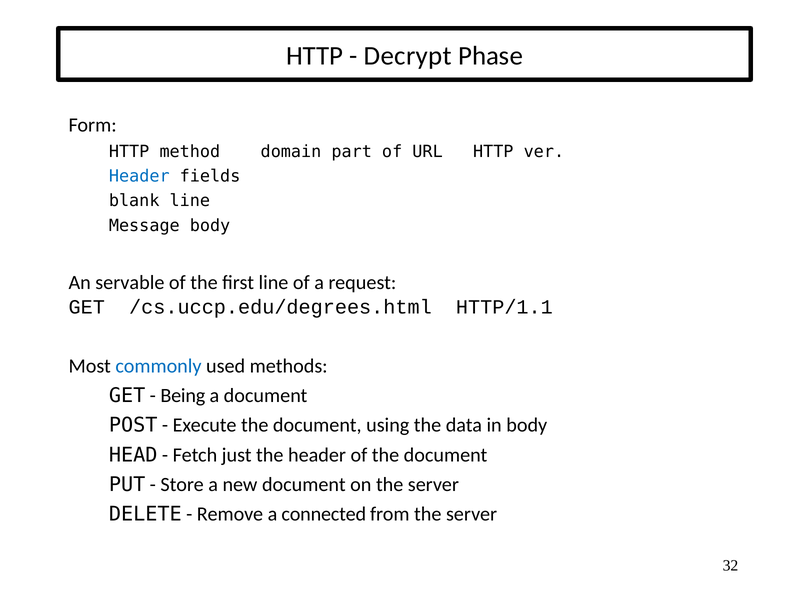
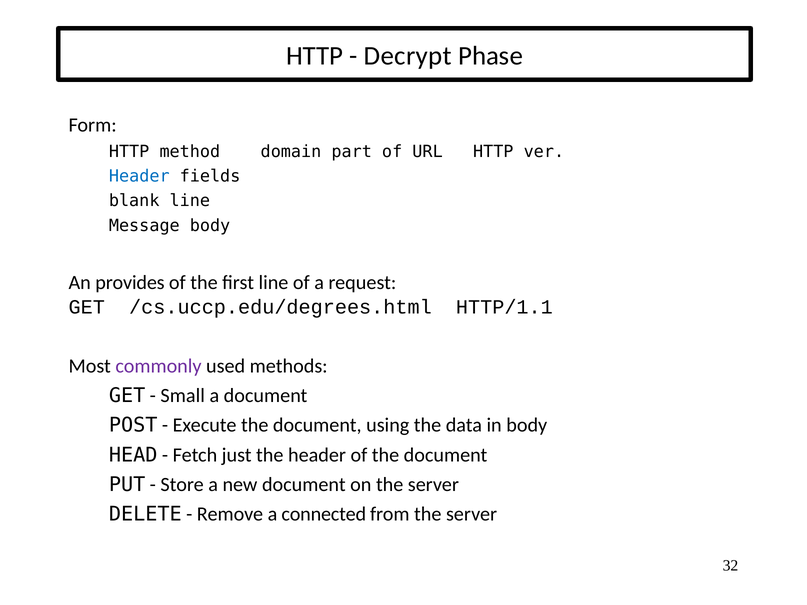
servable: servable -> provides
commonly colour: blue -> purple
Being: Being -> Small
